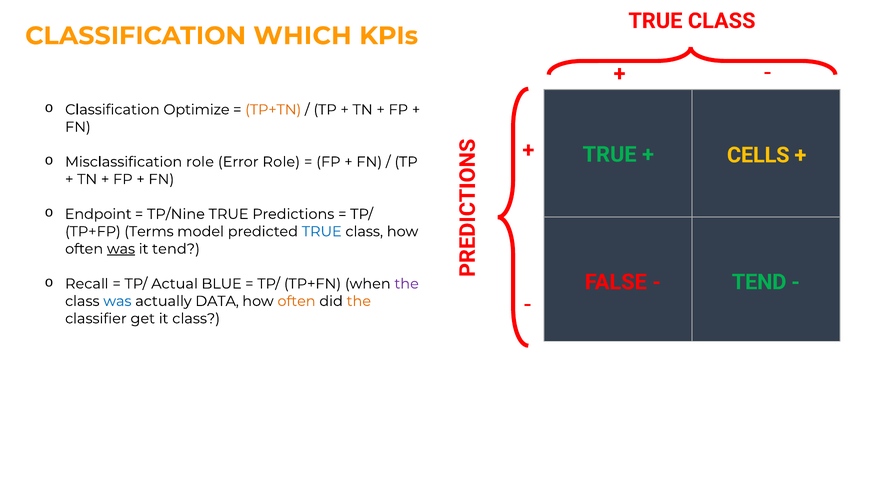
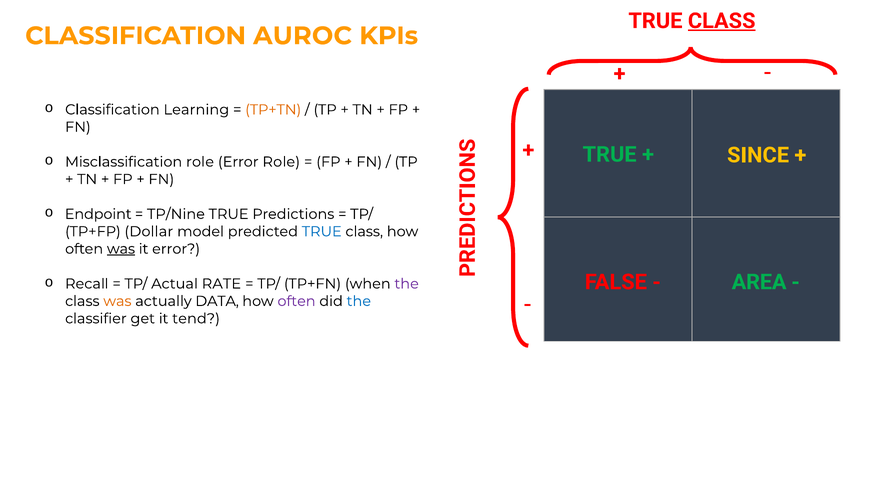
CLASS at (722, 21) underline: none -> present
WHICH: WHICH -> AUROC
Optimize: Optimize -> Learning
CELLS: CELLS -> SINCE
Terms: Terms -> Dollar
it tend: tend -> error
TEND at (759, 282): TEND -> AREA
BLUE: BLUE -> RATE
was at (117, 301) colour: blue -> orange
often at (297, 301) colour: orange -> purple
the at (359, 301) colour: orange -> blue
it class: class -> tend
